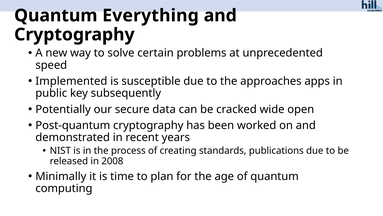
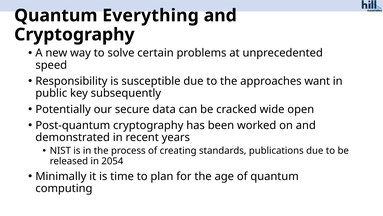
Implemented: Implemented -> Responsibility
apps: apps -> want
2008: 2008 -> 2054
